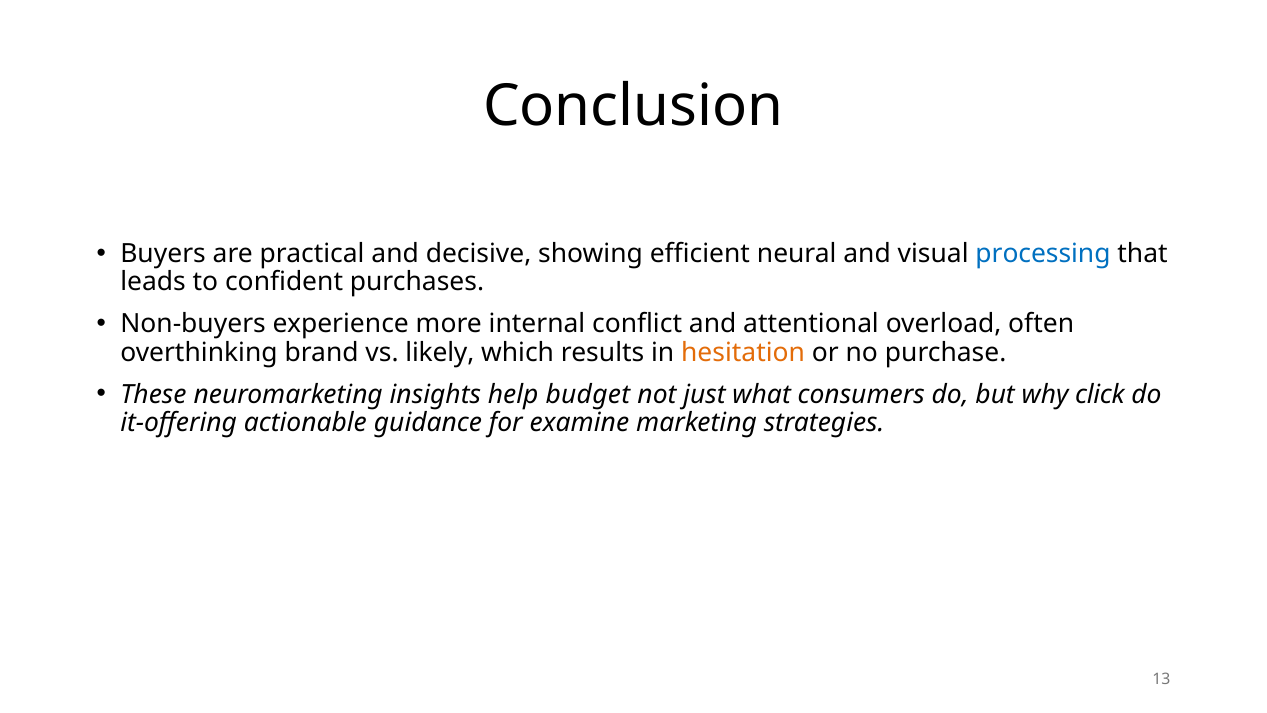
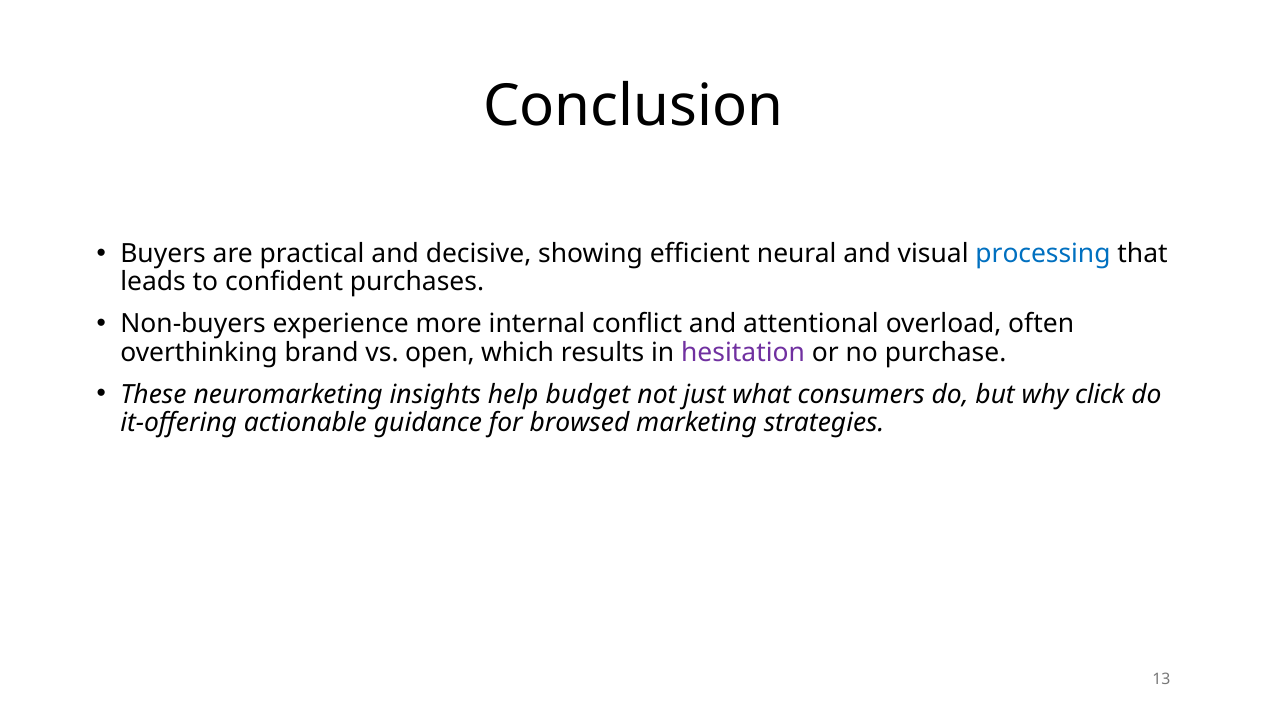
likely: likely -> open
hesitation colour: orange -> purple
examine: examine -> browsed
